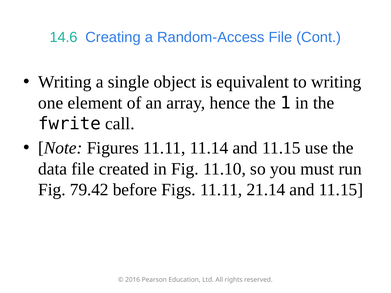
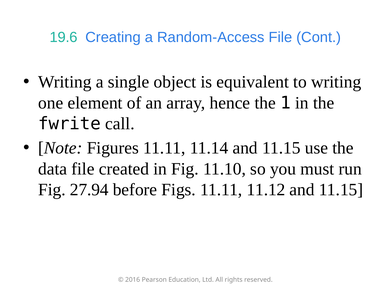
14.6: 14.6 -> 19.6
79.42: 79.42 -> 27.94
21.14: 21.14 -> 11.12
